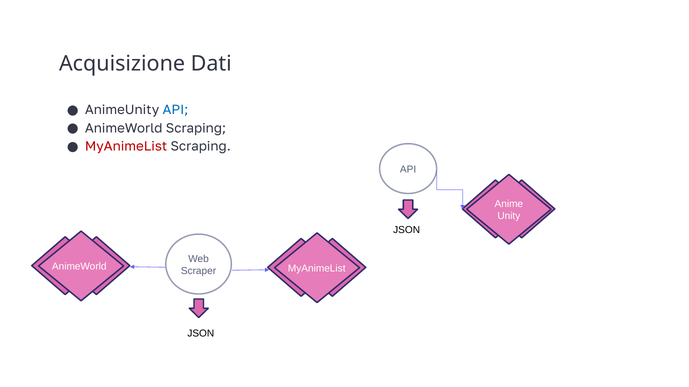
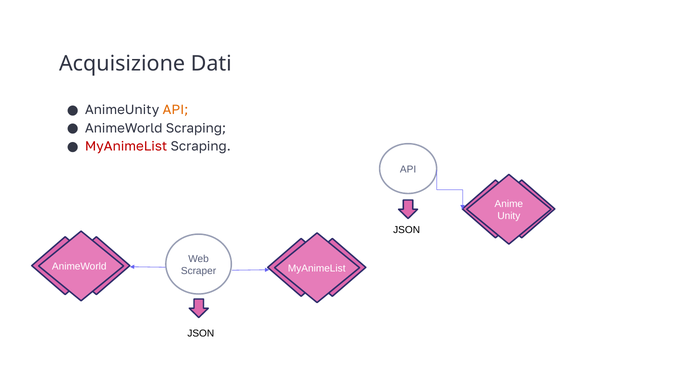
API at (175, 110) colour: blue -> orange
